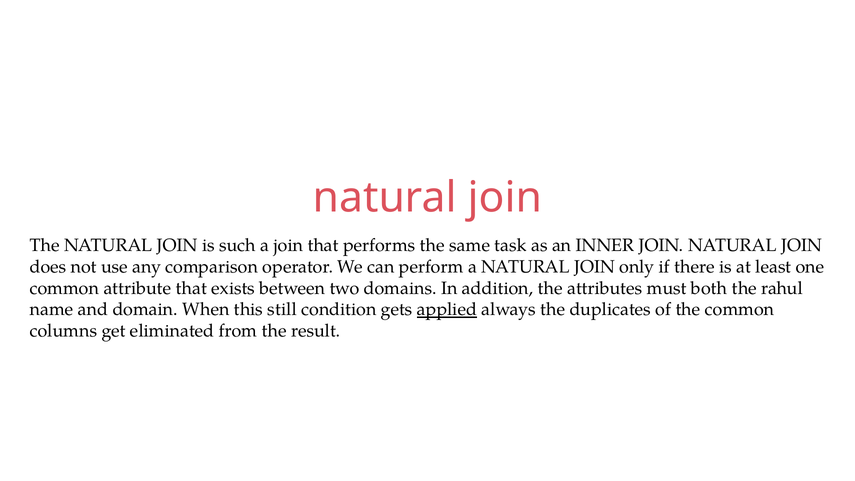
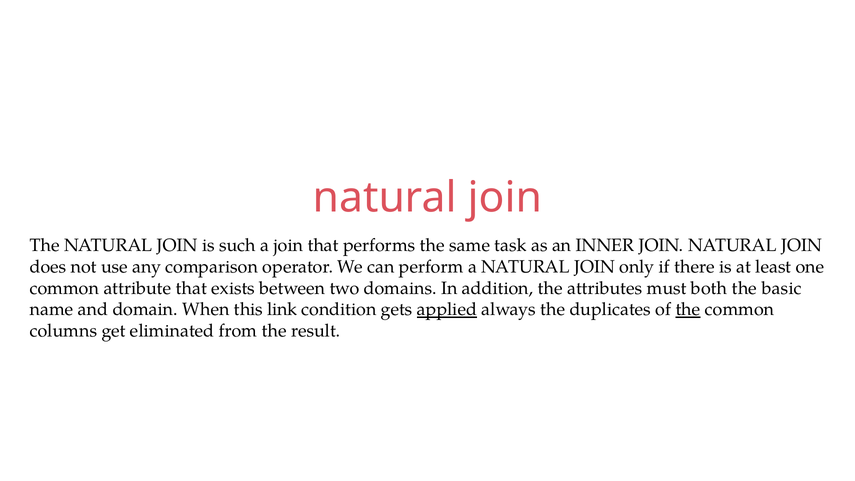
rahul: rahul -> basic
still: still -> link
the at (688, 310) underline: none -> present
